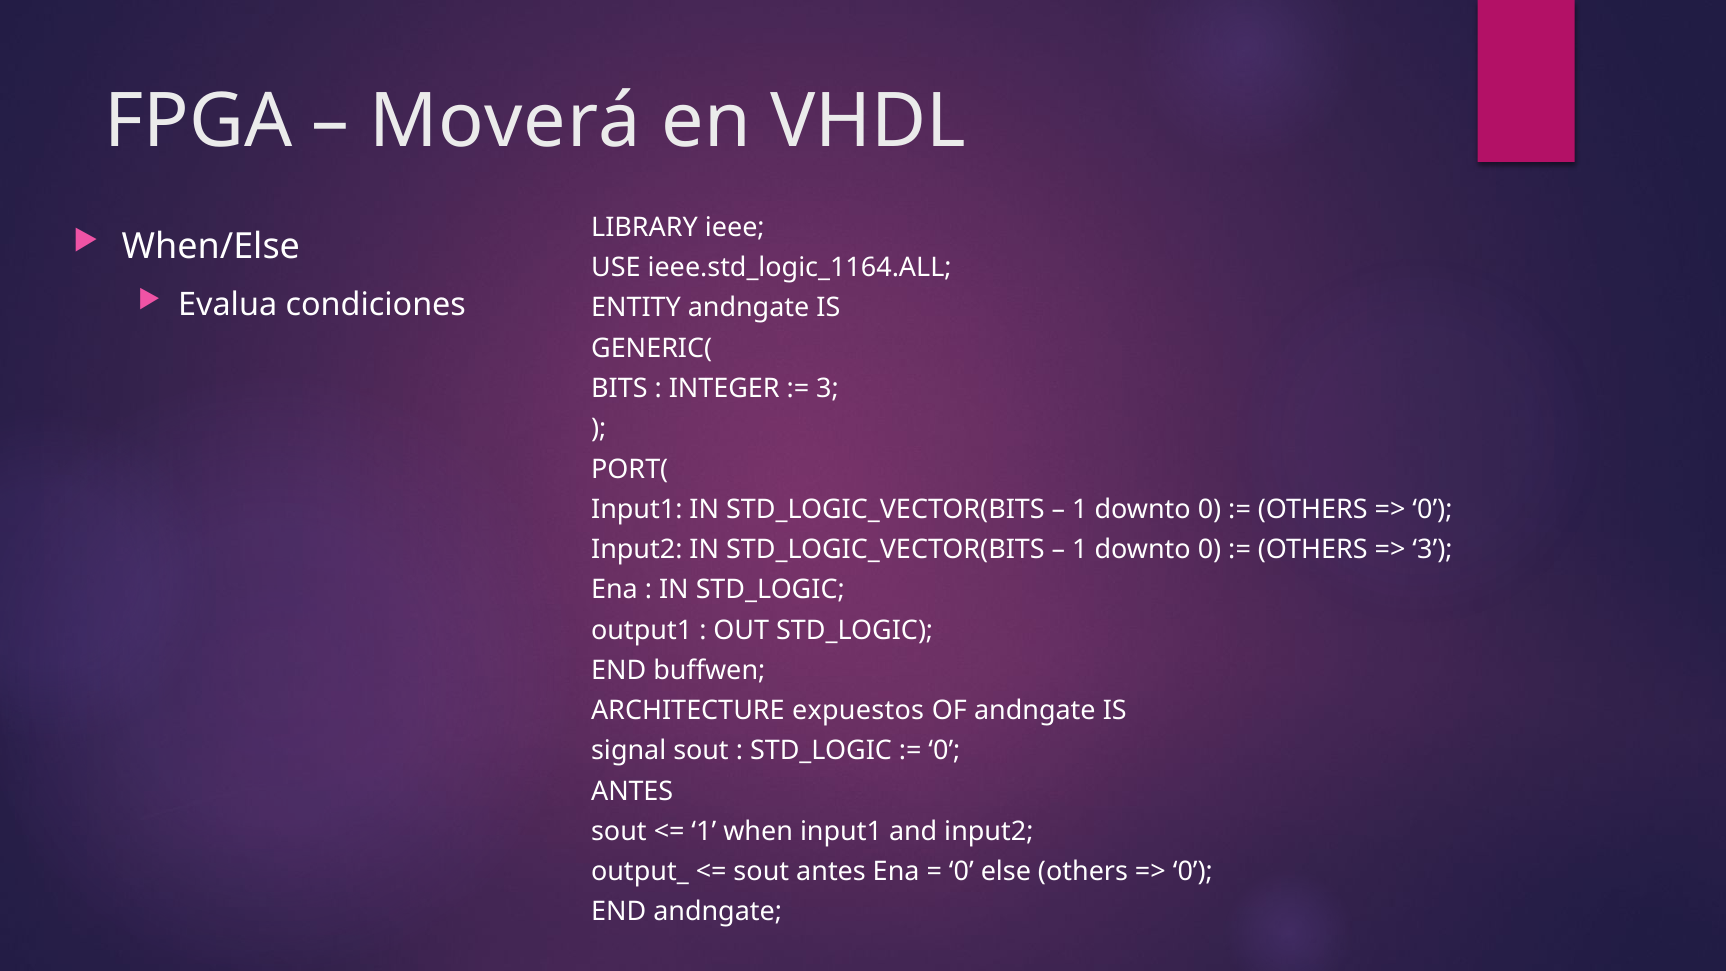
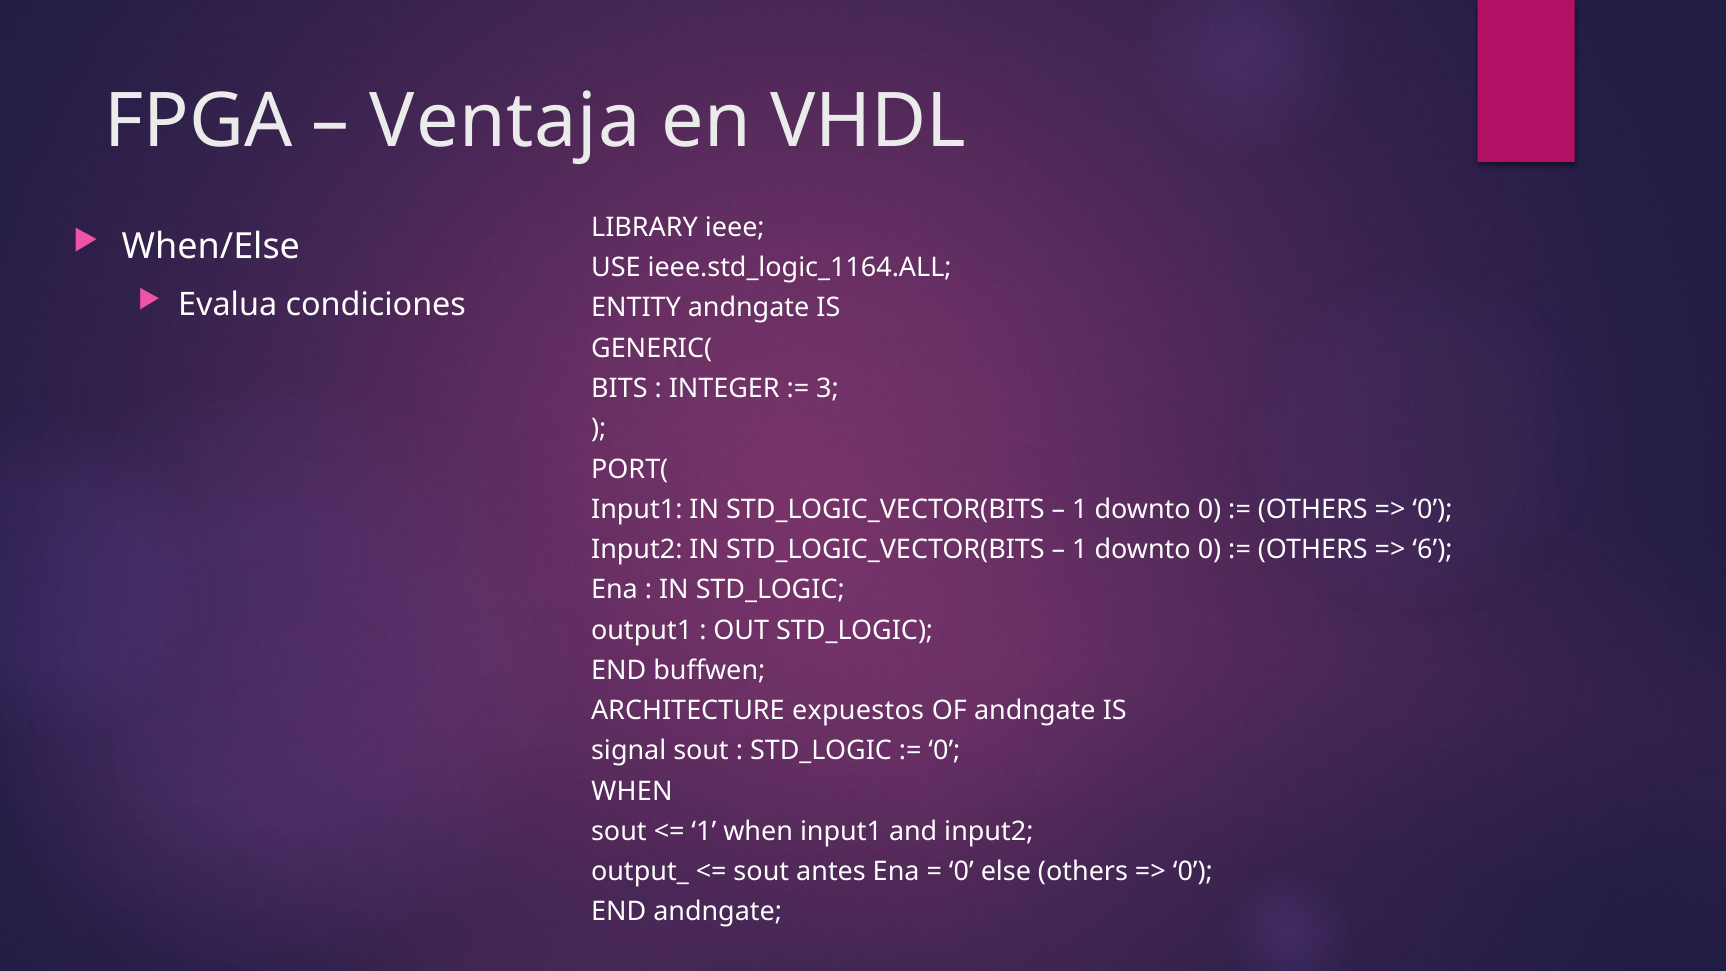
Moverá: Moverá -> Ventaja
3 at (1433, 550): 3 -> 6
ANTES at (632, 791): ANTES -> WHEN
